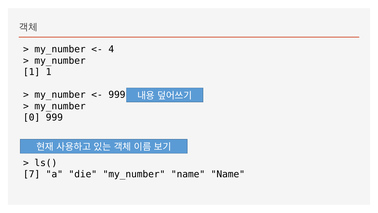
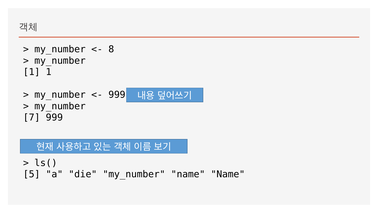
4: 4 -> 8
0: 0 -> 7
7: 7 -> 5
